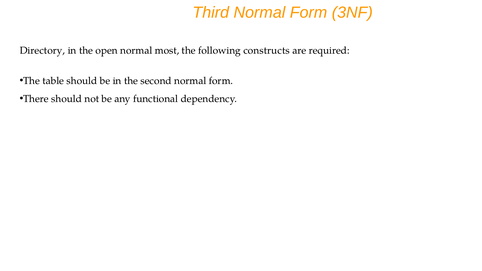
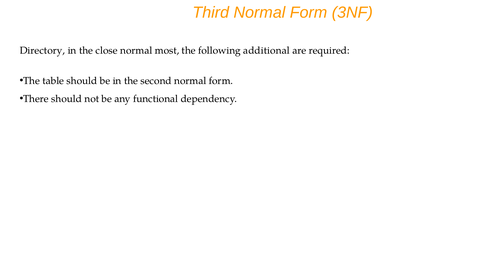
open: open -> close
constructs: constructs -> additional
